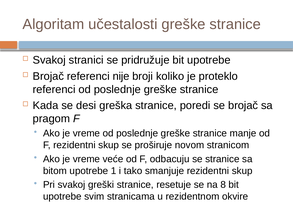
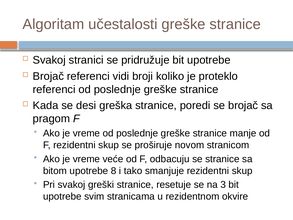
nije: nije -> vidi
1: 1 -> 8
8: 8 -> 3
